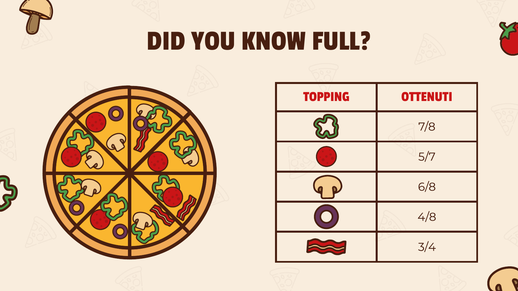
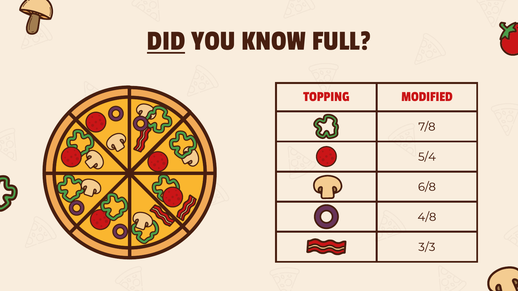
DID underline: none -> present
OTTENUTI: OTTENUTI -> MODIFIED
5/7: 5/7 -> 5/4
3/4: 3/4 -> 3/3
